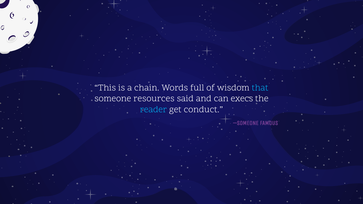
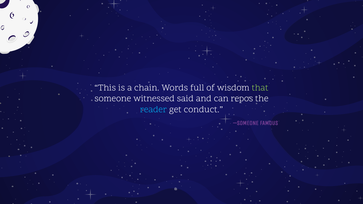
that colour: light blue -> light green
resources: resources -> witnessed
execs: execs -> repos
